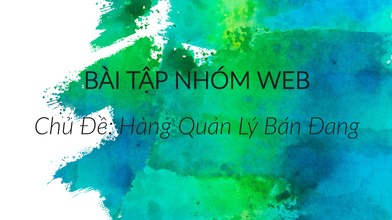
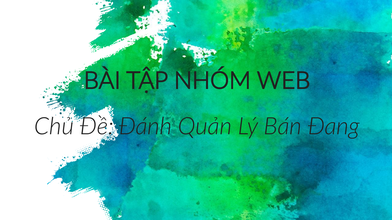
Hàng: Hàng -> Đánh
